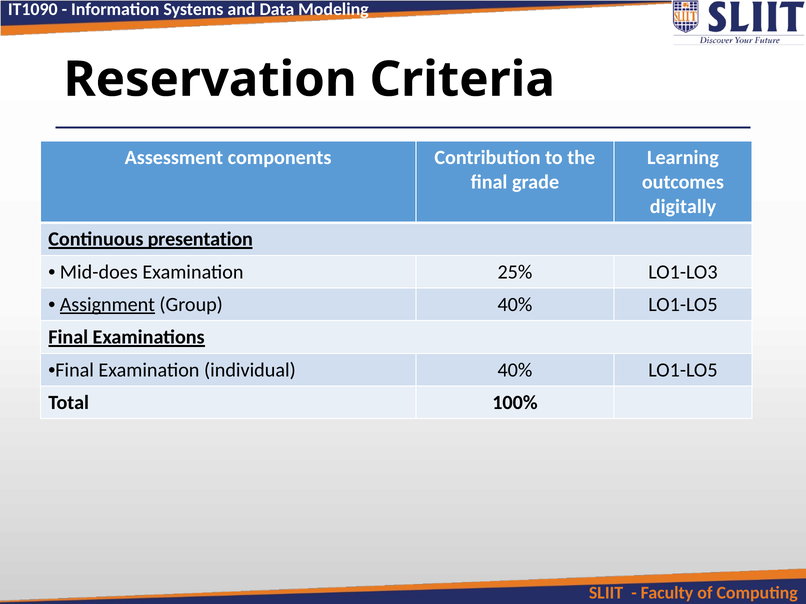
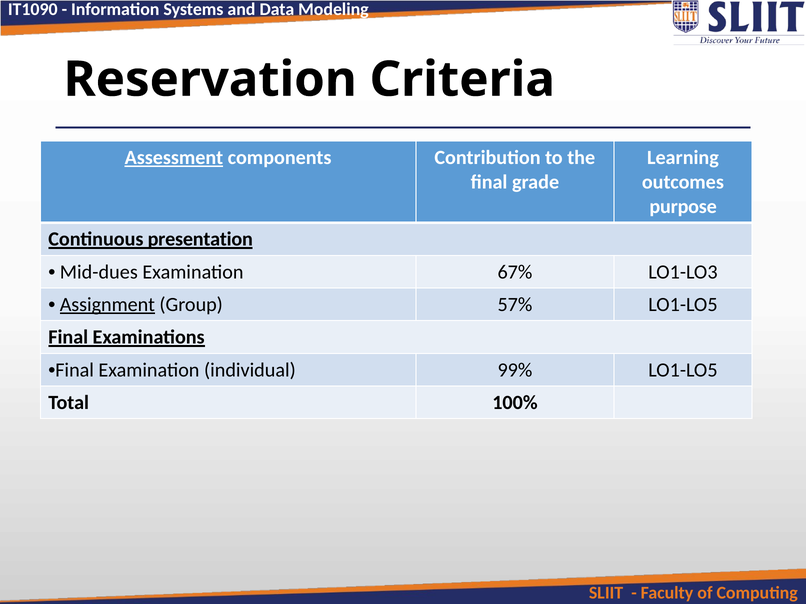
Assessment underline: none -> present
digitally: digitally -> purpose
Mid-does: Mid-does -> Mid-dues
25%: 25% -> 67%
Group 40%: 40% -> 57%
individual 40%: 40% -> 99%
